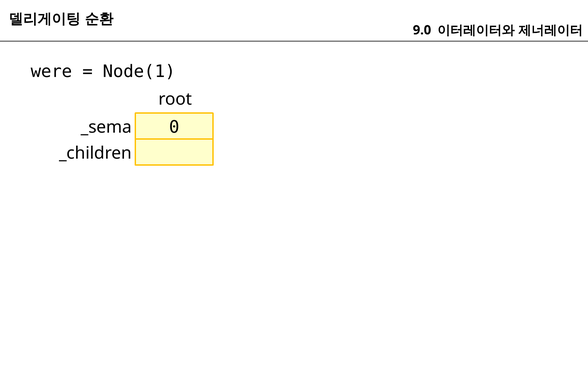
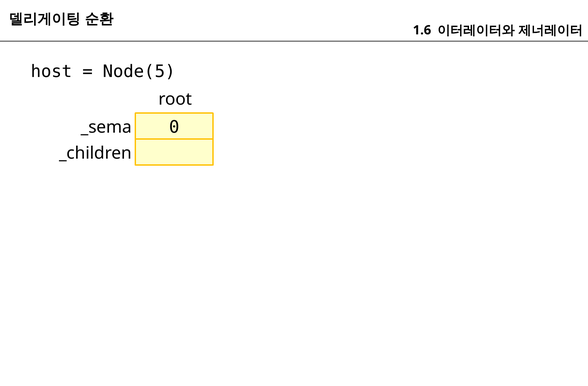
9.0: 9.0 -> 1.6
were: were -> host
Node(1: Node(1 -> Node(5
